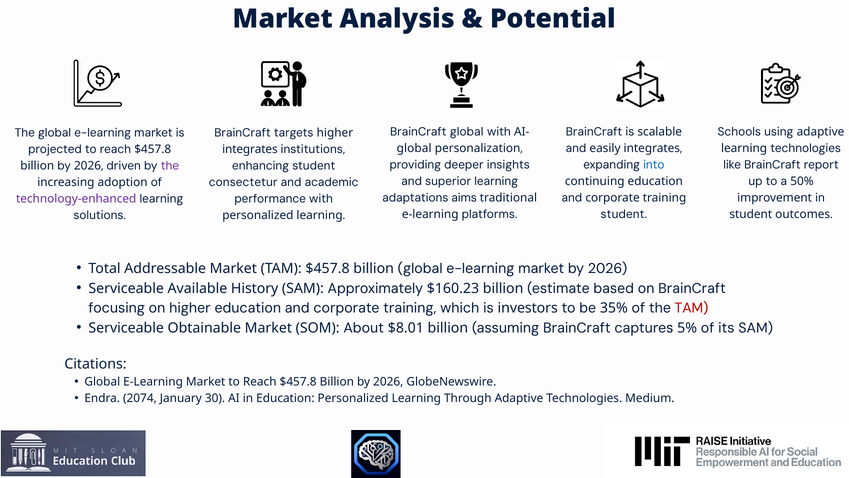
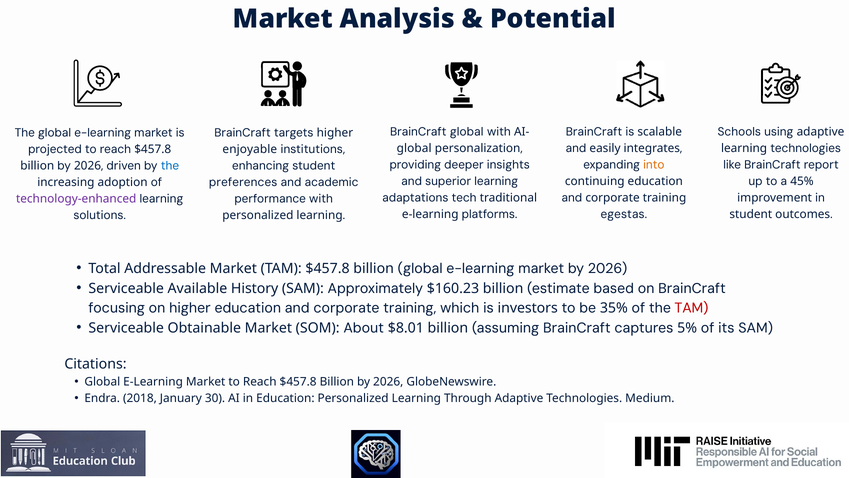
integrates at (250, 149): integrates -> enjoyable
into colour: blue -> orange
the at (170, 166) colour: purple -> blue
50%: 50% -> 45%
consectetur: consectetur -> preferences
aims: aims -> tech
student at (624, 214): student -> egestas
2074: 2074 -> 2018
